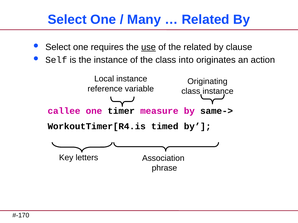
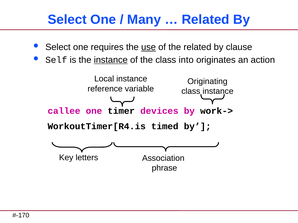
instance at (111, 60) underline: none -> present
measure: measure -> devices
same->: same-> -> work->
